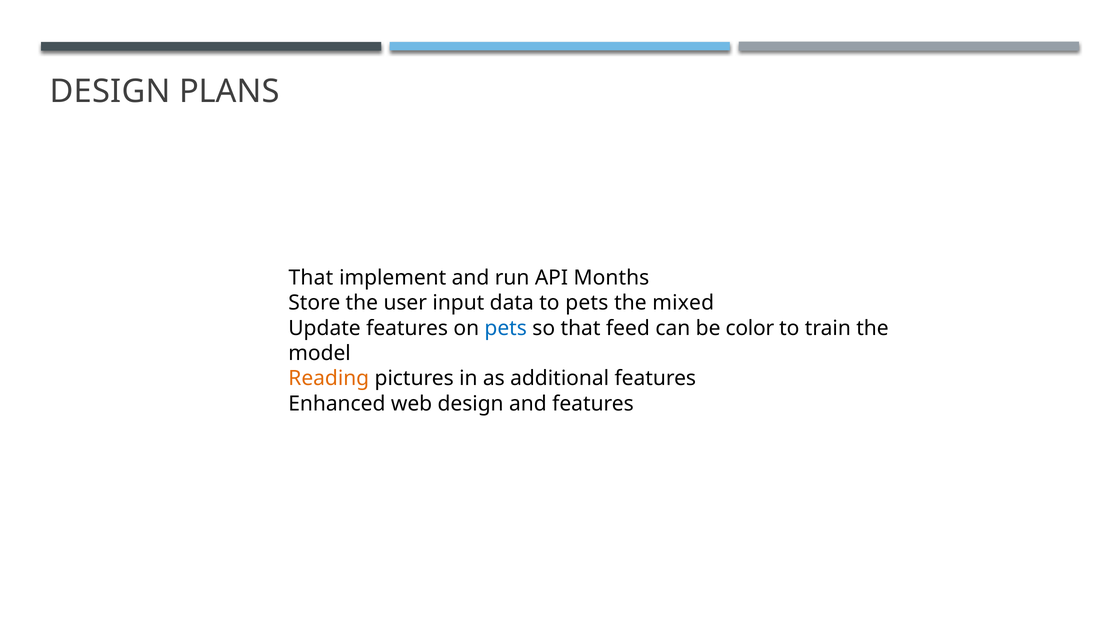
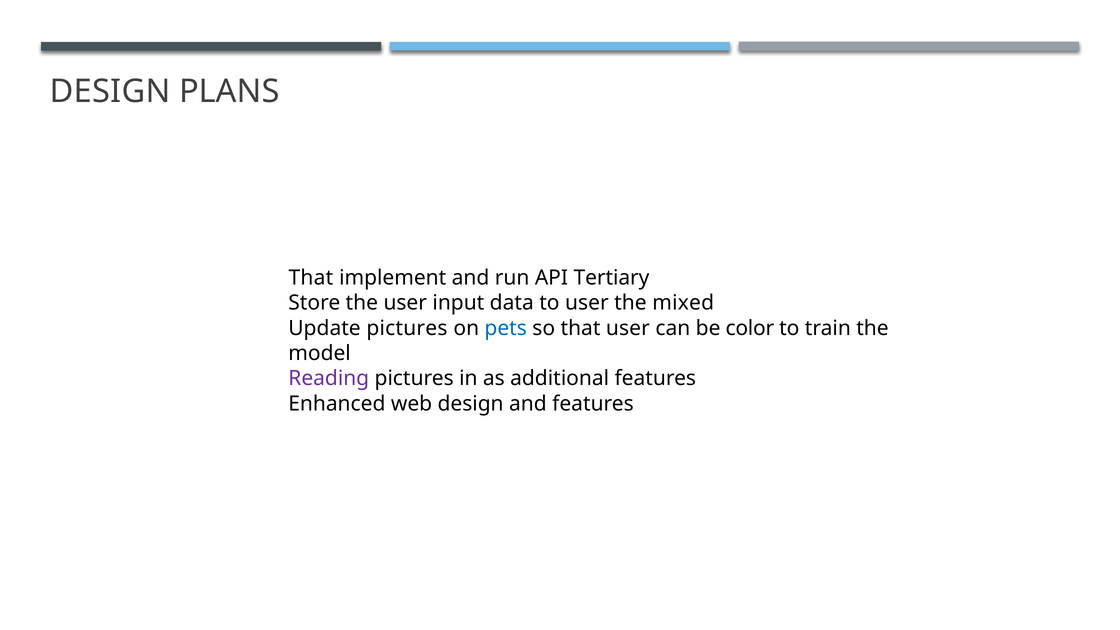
Months: Months -> Tertiary
to pets: pets -> user
Update features: features -> pictures
that feed: feed -> user
Reading colour: orange -> purple
